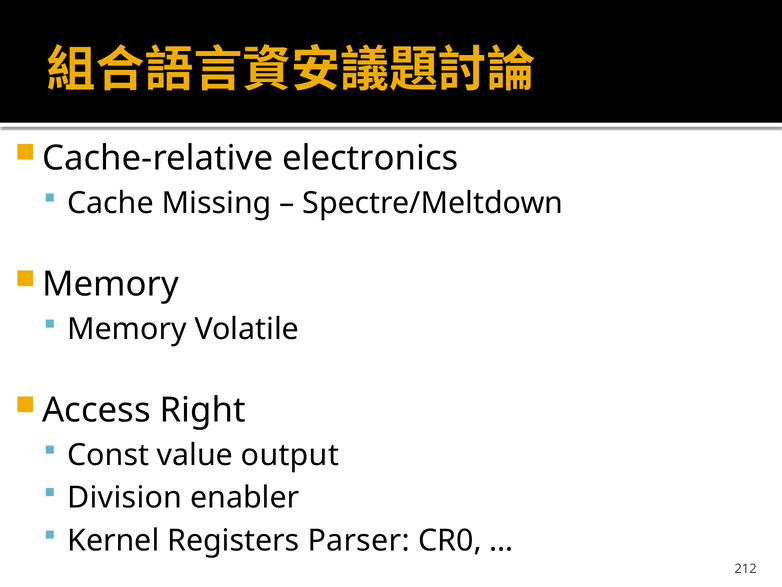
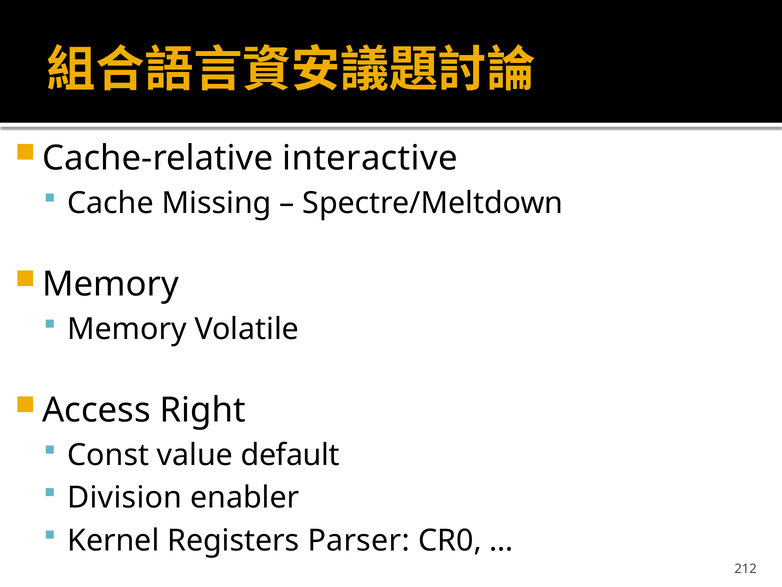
electronics: electronics -> interactive
output: output -> default
